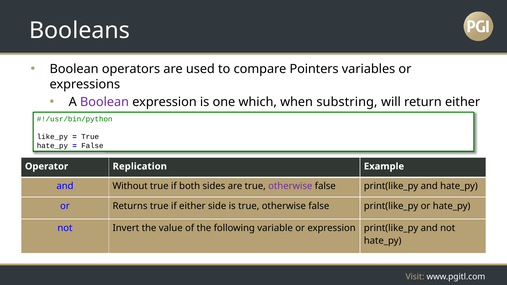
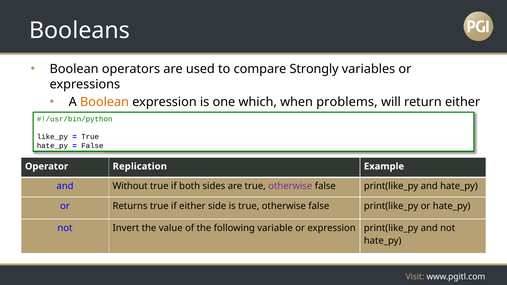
Pointers: Pointers -> Strongly
Boolean at (104, 102) colour: purple -> orange
substring: substring -> problems
